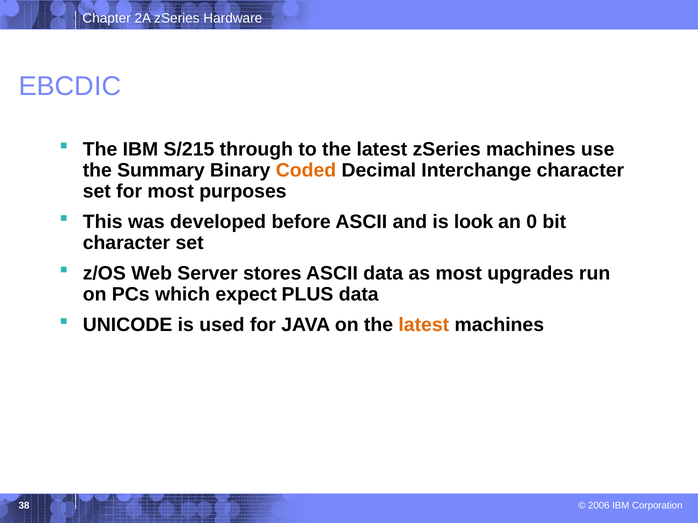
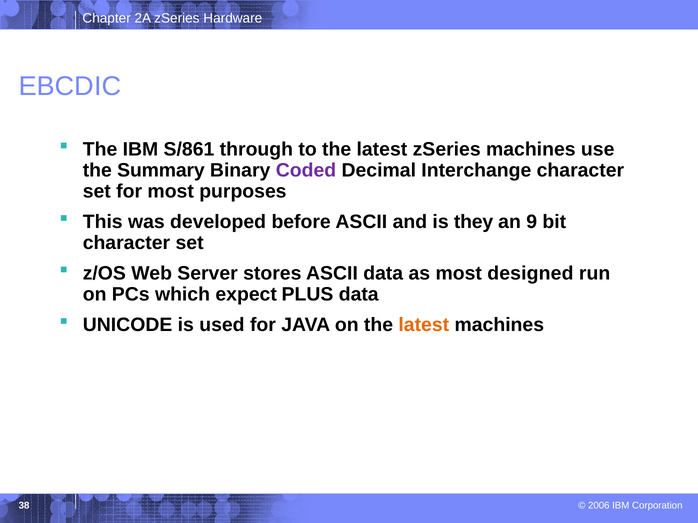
S/215: S/215 -> S/861
Coded colour: orange -> purple
look: look -> they
0: 0 -> 9
upgrades: upgrades -> designed
